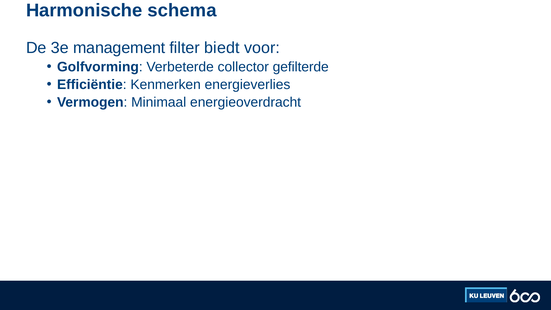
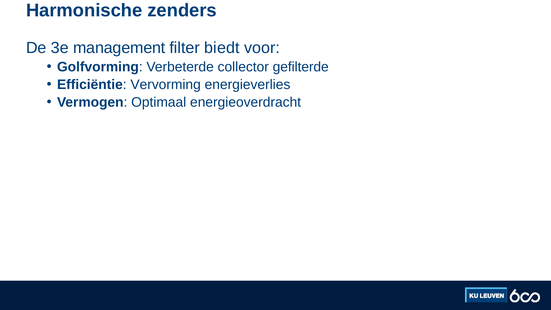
schema: schema -> zenders
Kenmerken: Kenmerken -> Vervorming
Minimaal: Minimaal -> Optimaal
